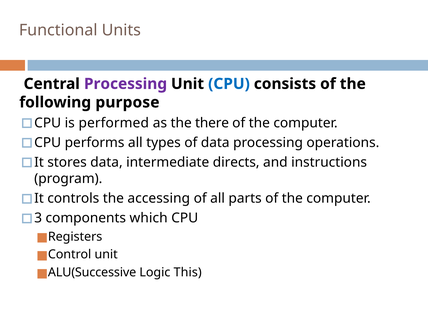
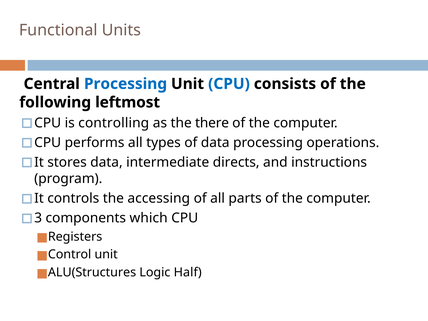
Processing at (125, 84) colour: purple -> blue
purpose: purpose -> leftmost
performed: performed -> controlling
ALU(Successive: ALU(Successive -> ALU(Structures
This: This -> Half
